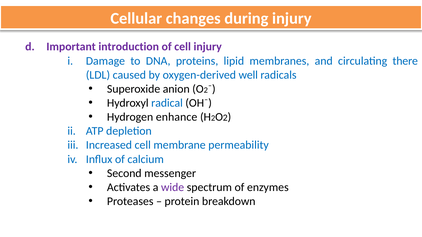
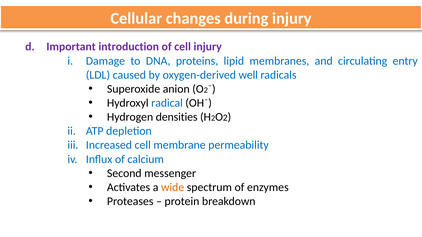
there: there -> entry
enhance: enhance -> densities
wide colour: purple -> orange
